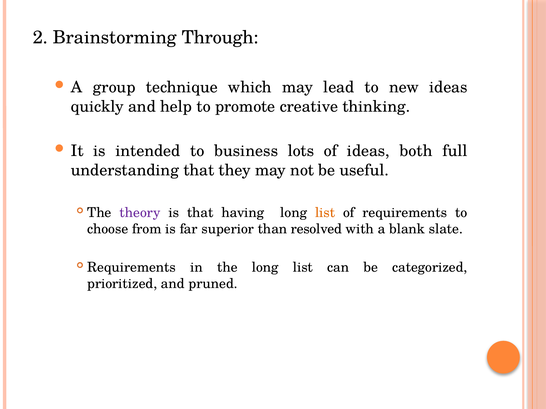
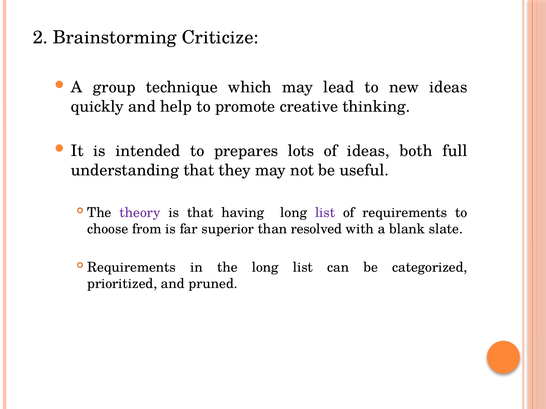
Through: Through -> Criticize
business: business -> prepares
list at (325, 213) colour: orange -> purple
